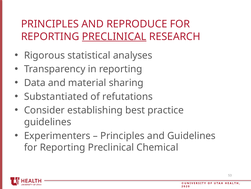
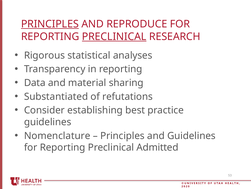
PRINCIPLES at (50, 24) underline: none -> present
Experimenters: Experimenters -> Nomenclature
Chemical: Chemical -> Admitted
